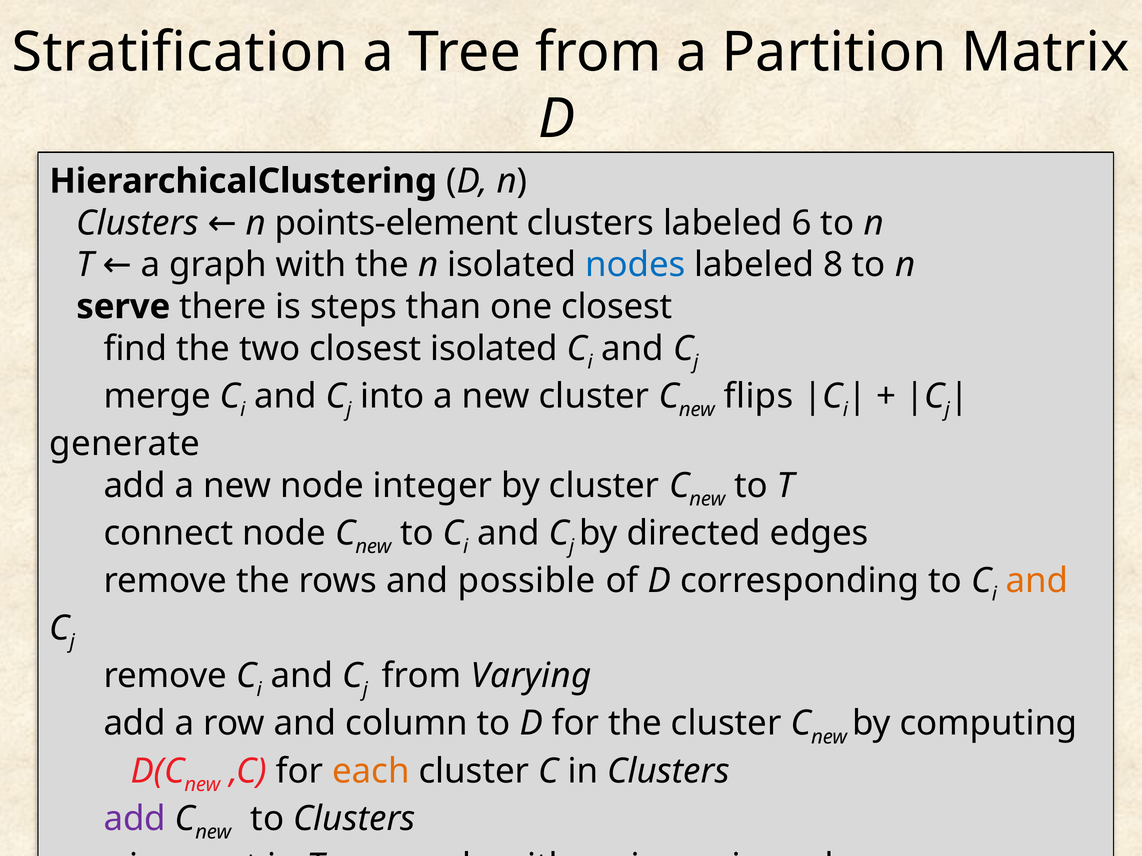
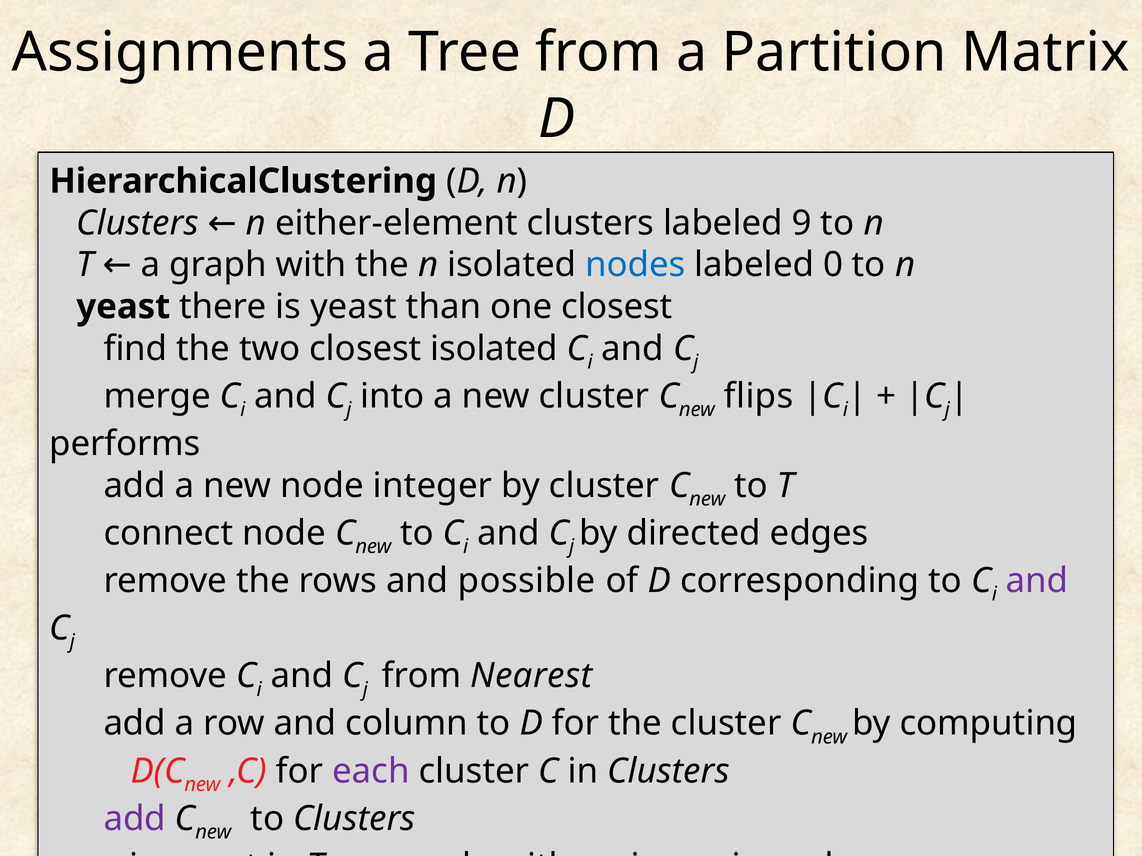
Stratification: Stratification -> Assignments
points-element: points-element -> either-element
6: 6 -> 9
8: 8 -> 0
serve at (123, 307): serve -> yeast
is steps: steps -> yeast
generate: generate -> performs
and at (1037, 581) colour: orange -> purple
Varying: Varying -> Nearest
each colour: orange -> purple
